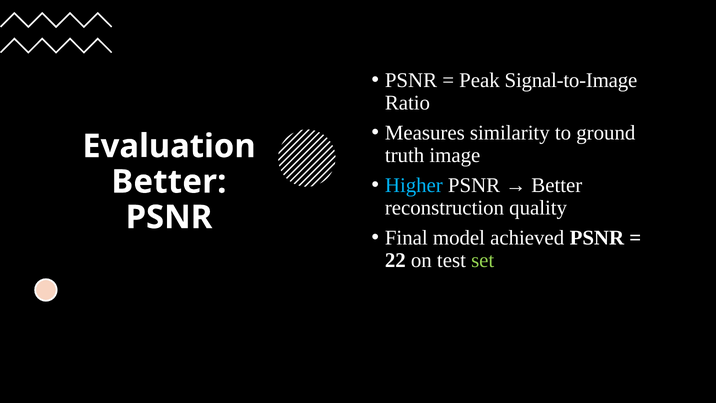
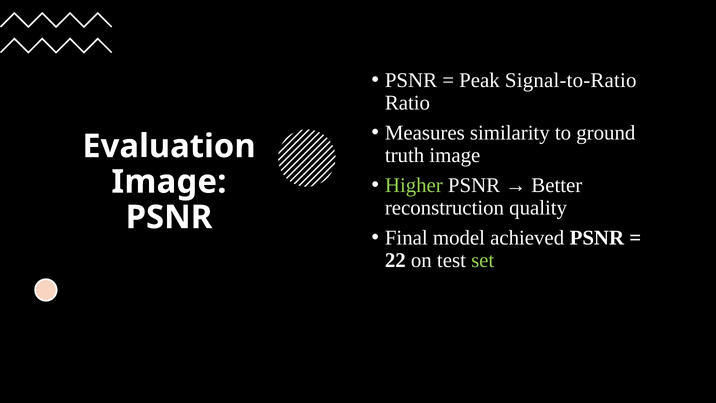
Signal-to-Image: Signal-to-Image -> Signal-to-Ratio
Higher colour: light blue -> light green
Better at (169, 182): Better -> Image
